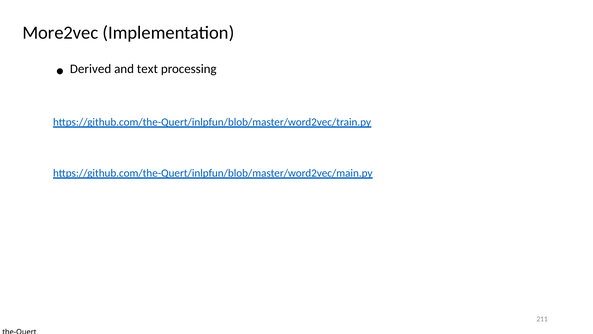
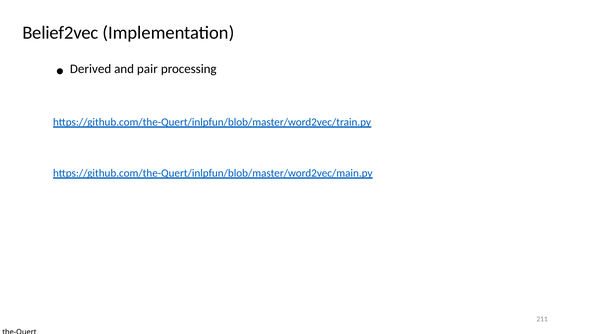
More2vec: More2vec -> Belief2vec
text: text -> pair
